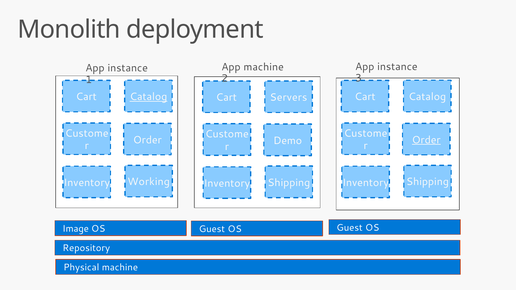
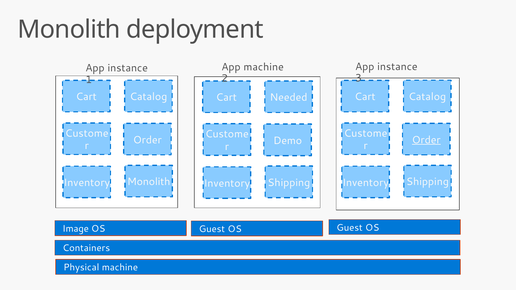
Catalog at (148, 97) underline: present -> none
Servers: Servers -> Needed
Working at (149, 182): Working -> Monolith
Repository: Repository -> Containers
